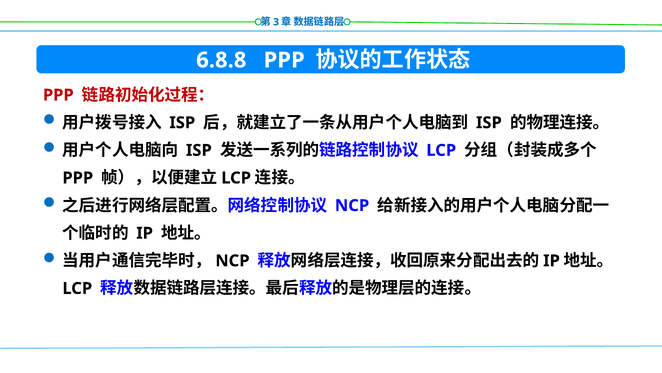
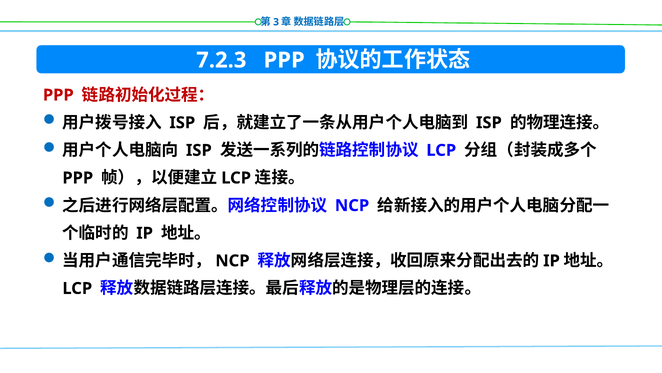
6.8.8: 6.8.8 -> 7.2.3
